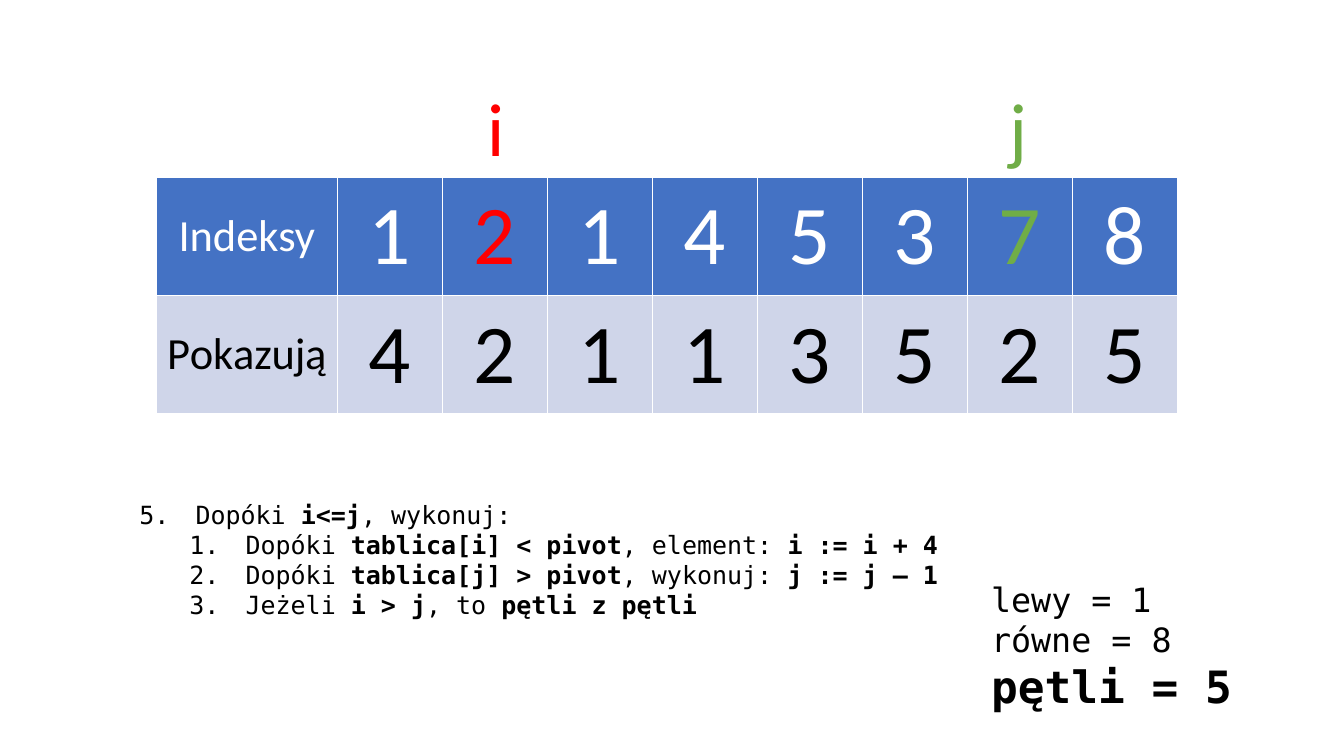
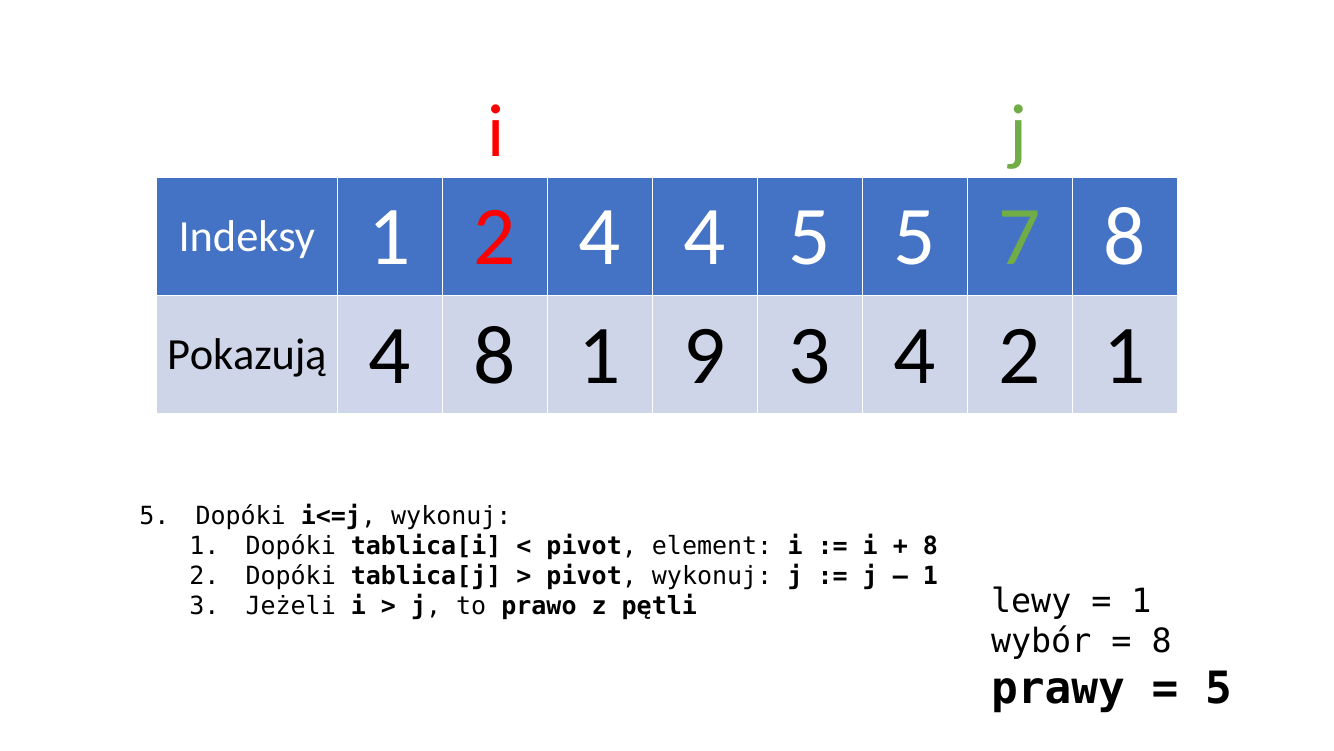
1 2 1: 1 -> 4
5 3: 3 -> 5
2 at (495, 355): 2 -> 8
1 1: 1 -> 9
3 5: 5 -> 4
2 5: 5 -> 1
4 at (930, 546): 4 -> 8
to pętli: pętli -> prawo
równe: równe -> wybór
pętli at (1058, 688): pętli -> prawy
